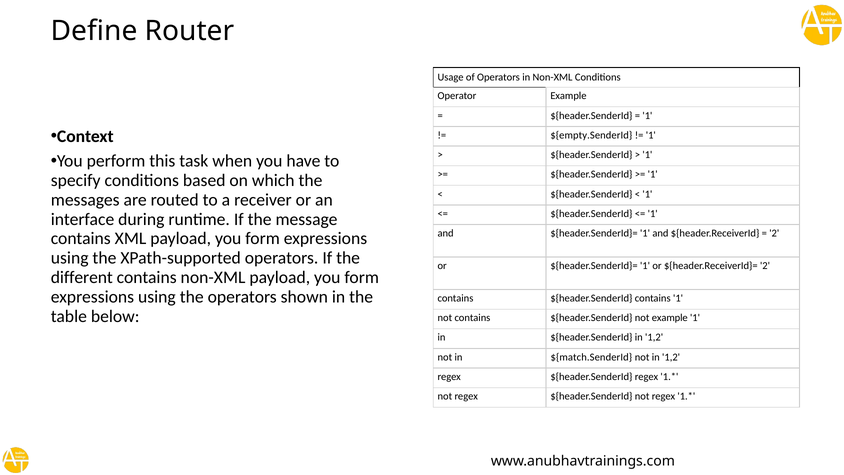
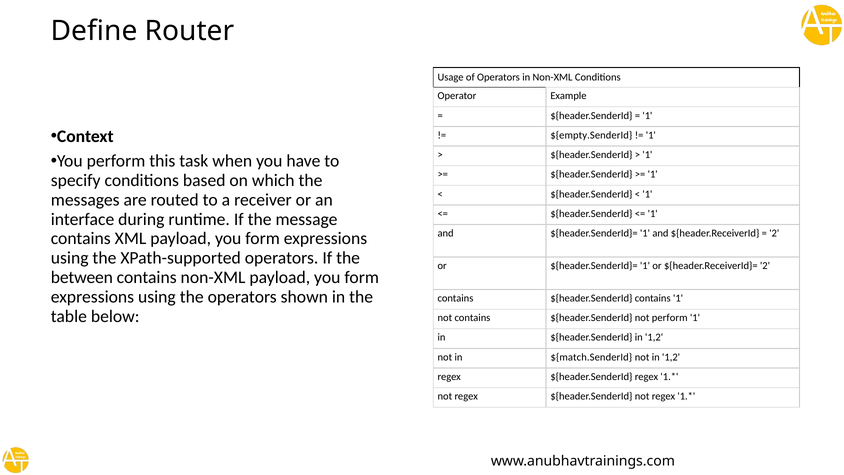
different: different -> between
not example: example -> perform
